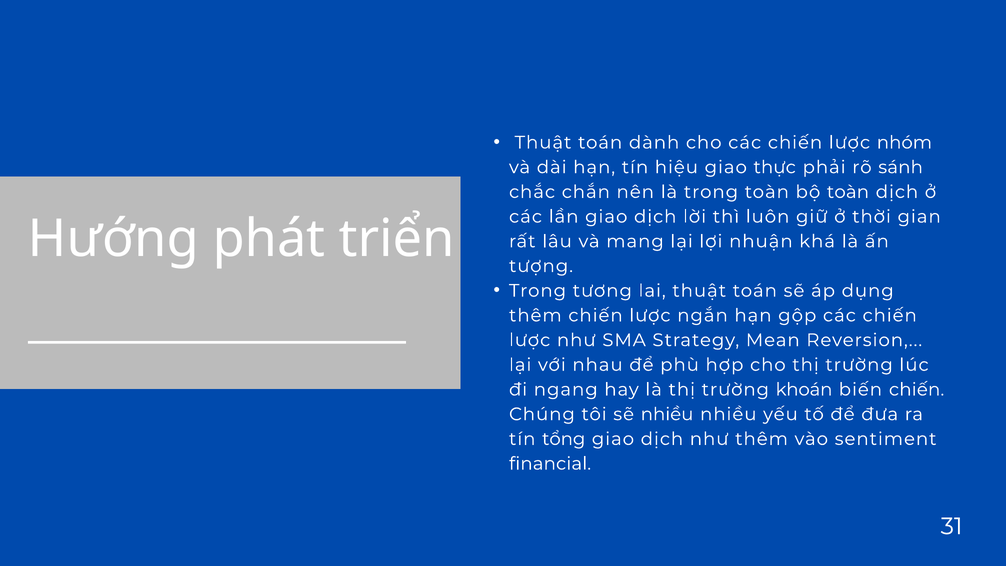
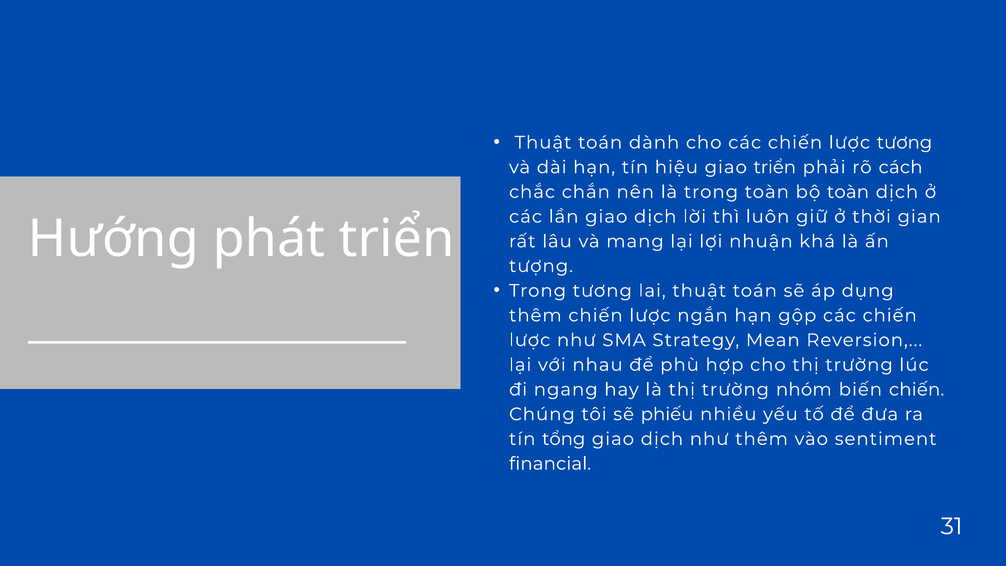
nhóm at (904, 143): nhóm -> tương
giao thực: thực -> triển
sánh: sánh -> cách
khoán: khoán -> nhóm
sẽ nhiều: nhiều -> phiếu
